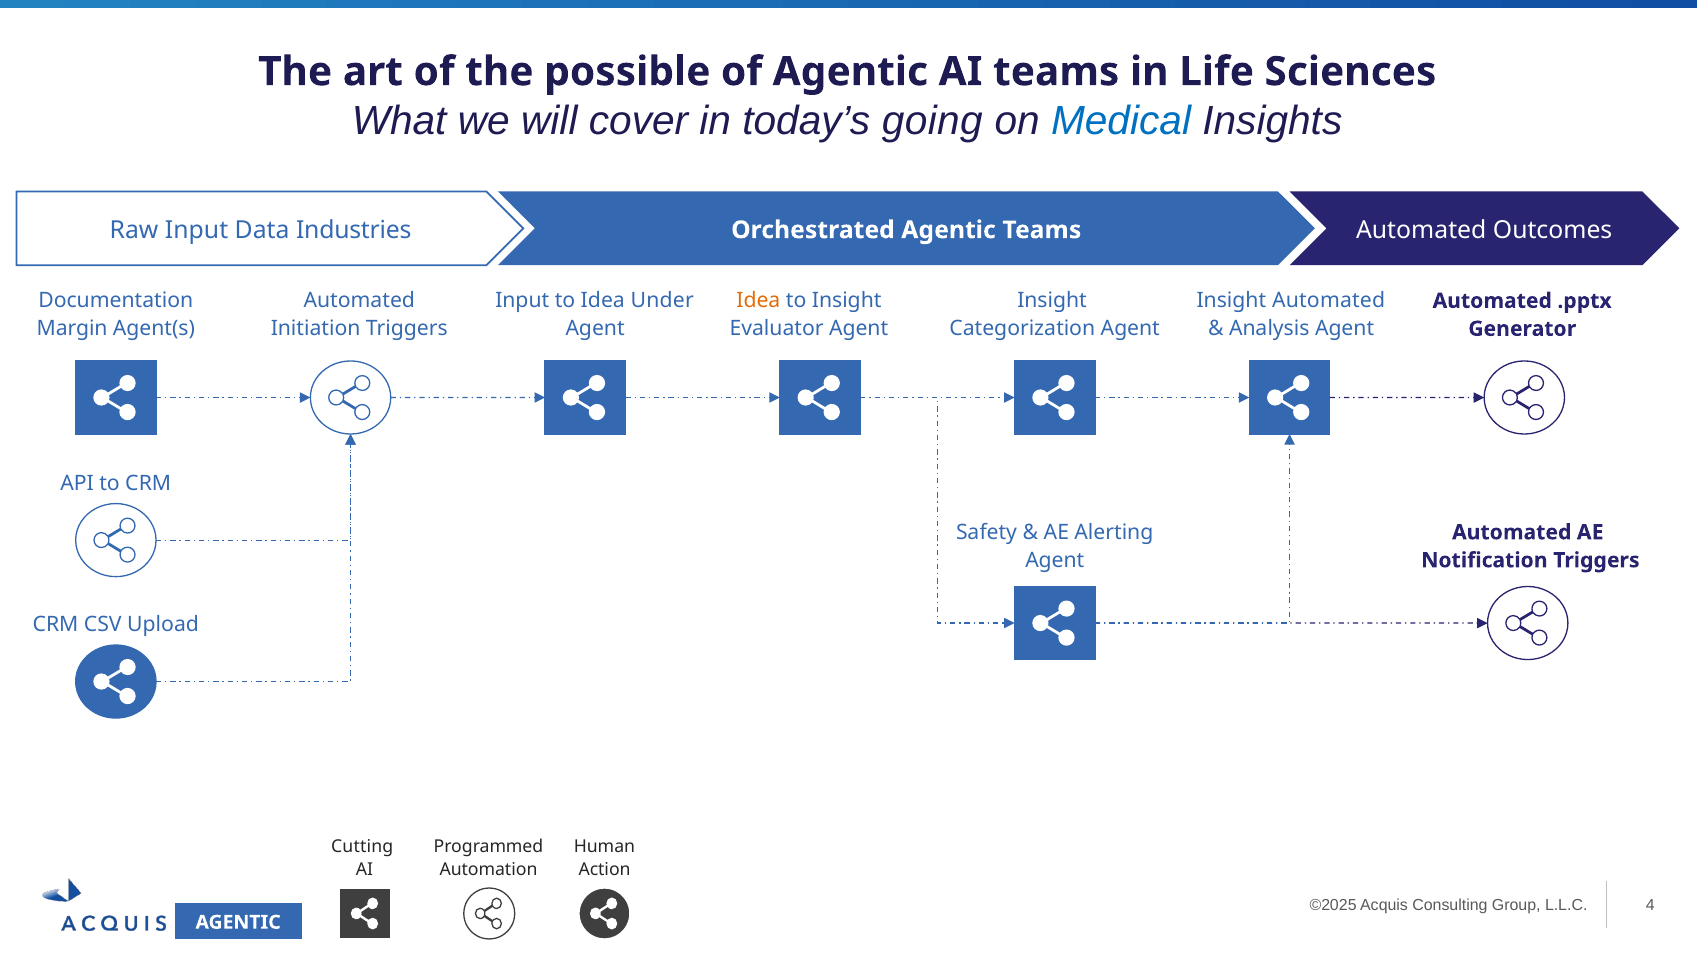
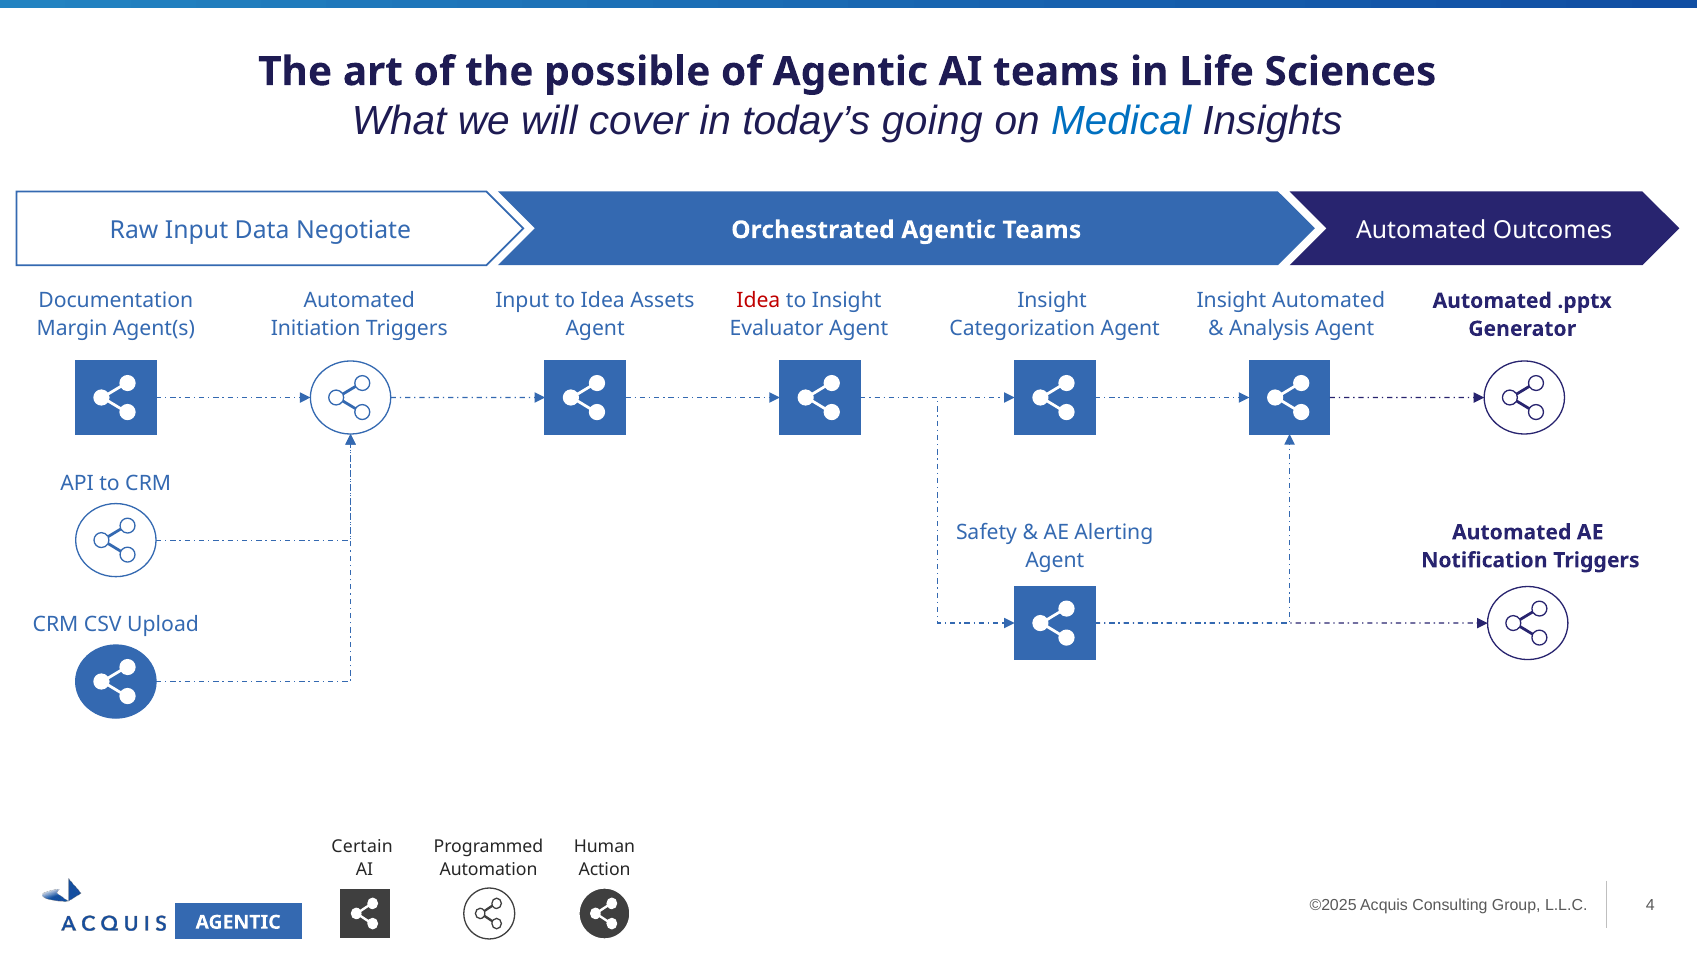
Industries: Industries -> Negotiate
Under: Under -> Assets
Idea at (758, 301) colour: orange -> red
Cutting: Cutting -> Certain
